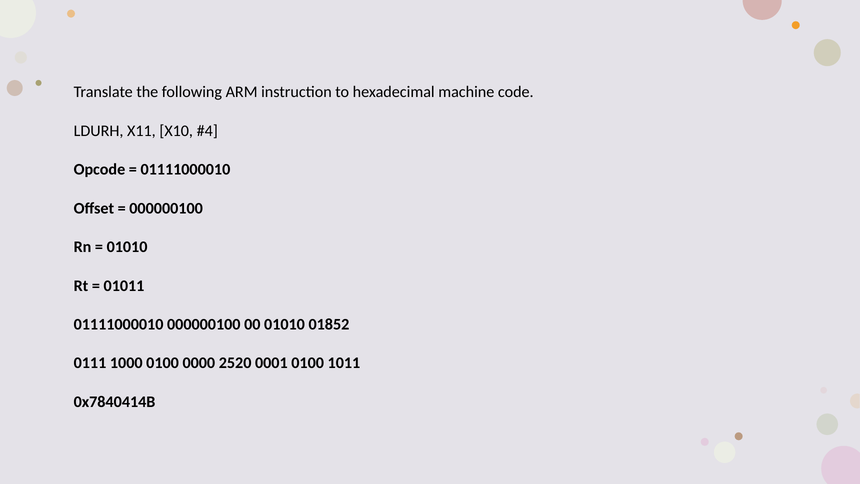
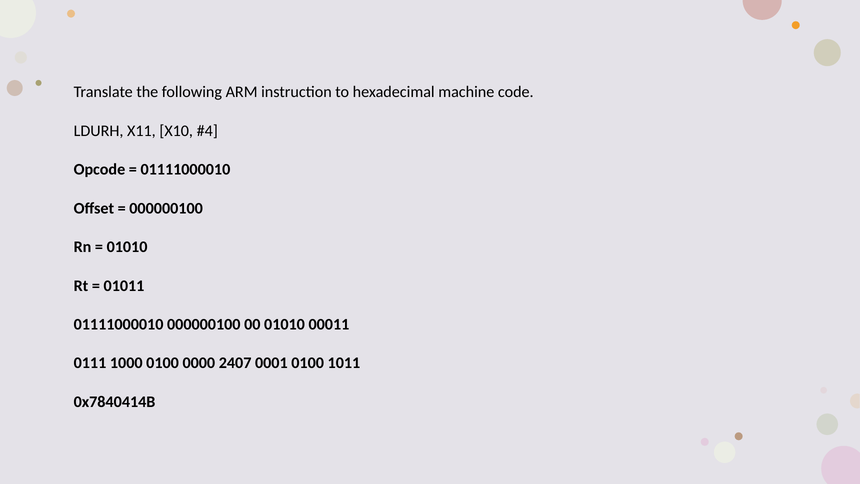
01852: 01852 -> 00011
2520: 2520 -> 2407
